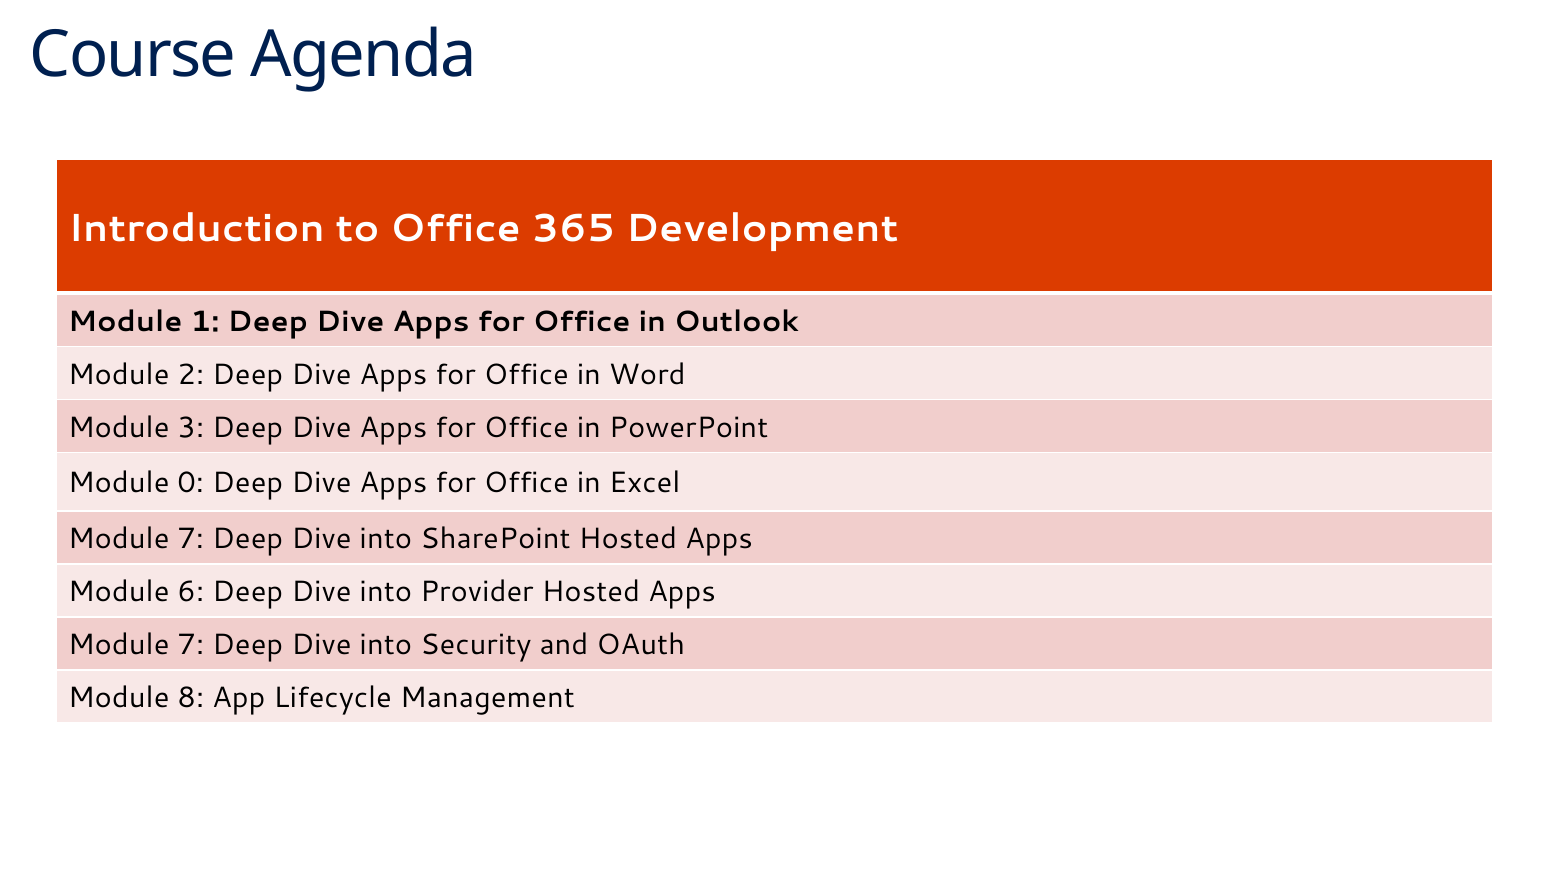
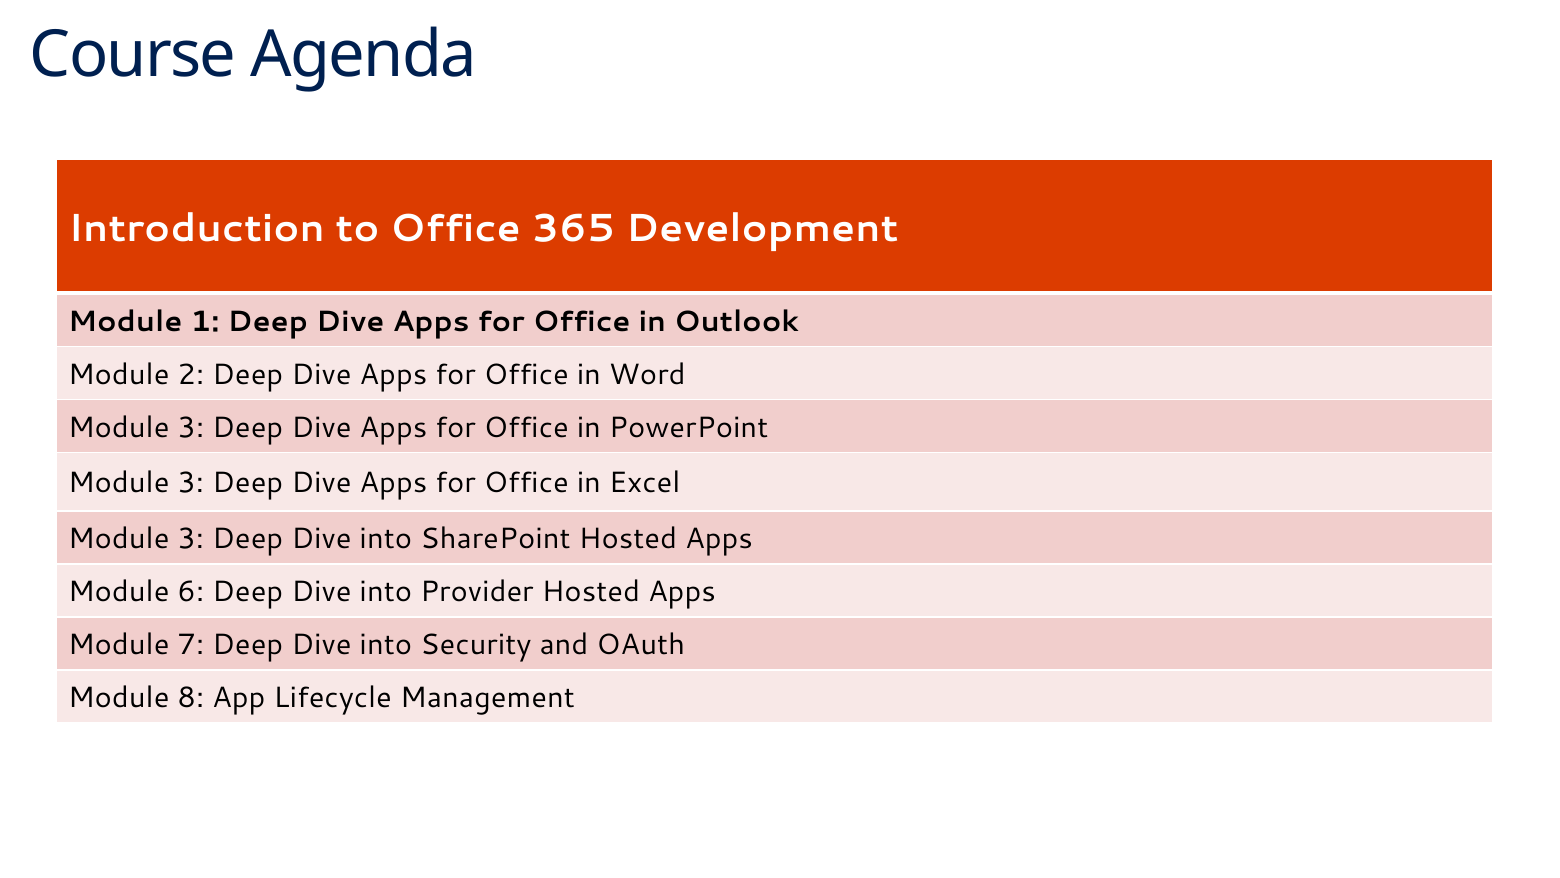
0 at (191, 483): 0 -> 3
7 at (191, 539): 7 -> 3
